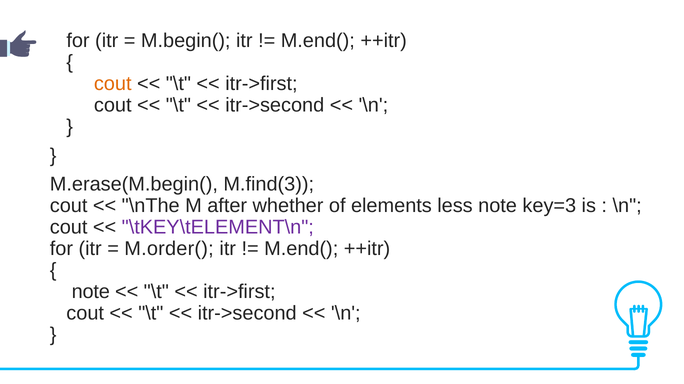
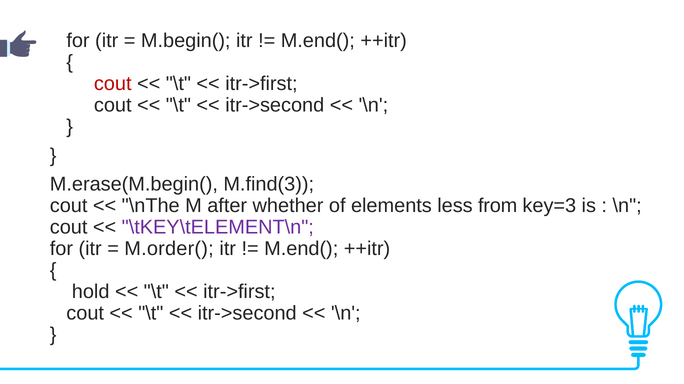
cout at (113, 84) colour: orange -> red
less note: note -> from
note at (91, 292): note -> hold
